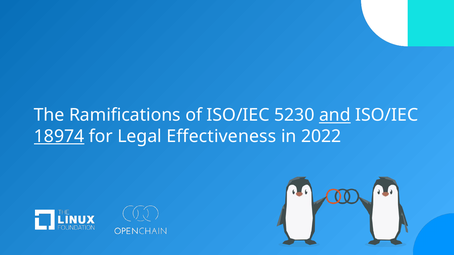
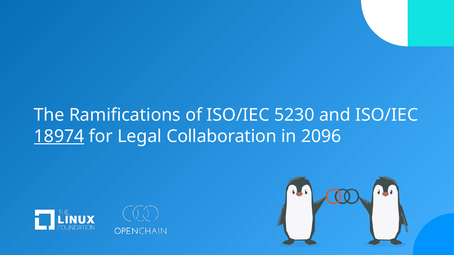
and underline: present -> none
Effectiveness: Effectiveness -> Collaboration
2022: 2022 -> 2096
